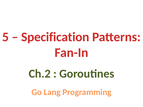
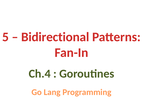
Specification: Specification -> Bidirectional
Ch.2: Ch.2 -> Ch.4
